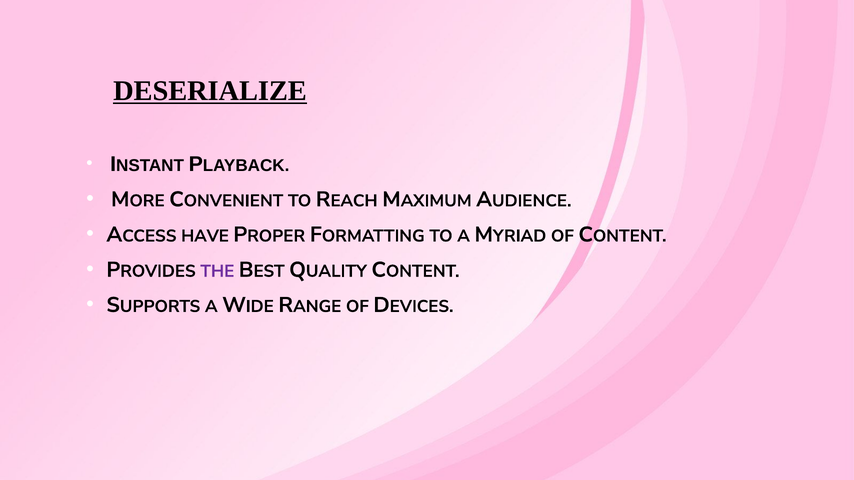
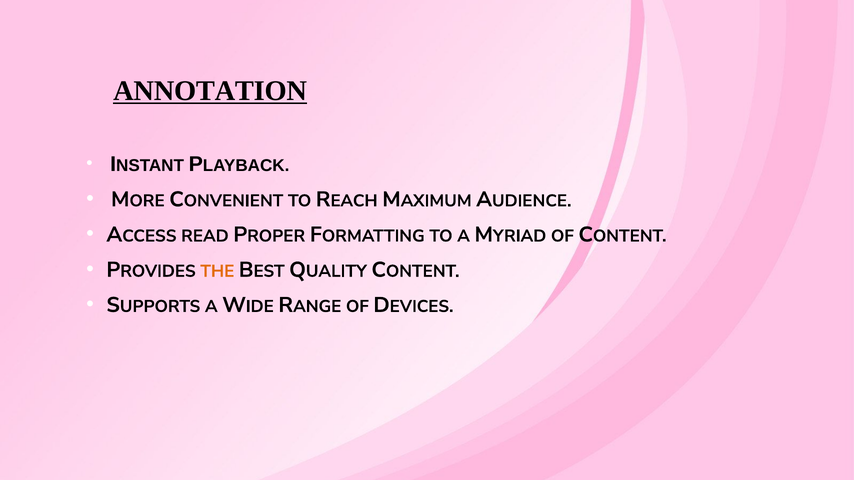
DESERIALIZE: DESERIALIZE -> ANNOTATION
HAVE: HAVE -> READ
THE colour: purple -> orange
